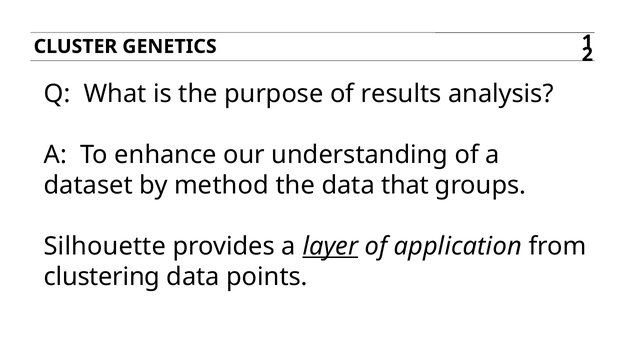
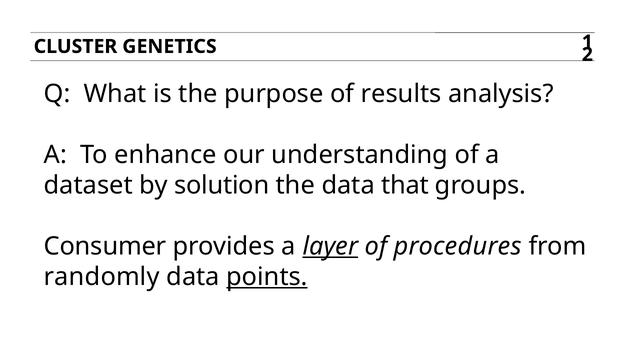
method: method -> solution
Silhouette: Silhouette -> Consumer
application: application -> procedures
clustering: clustering -> randomly
points underline: none -> present
